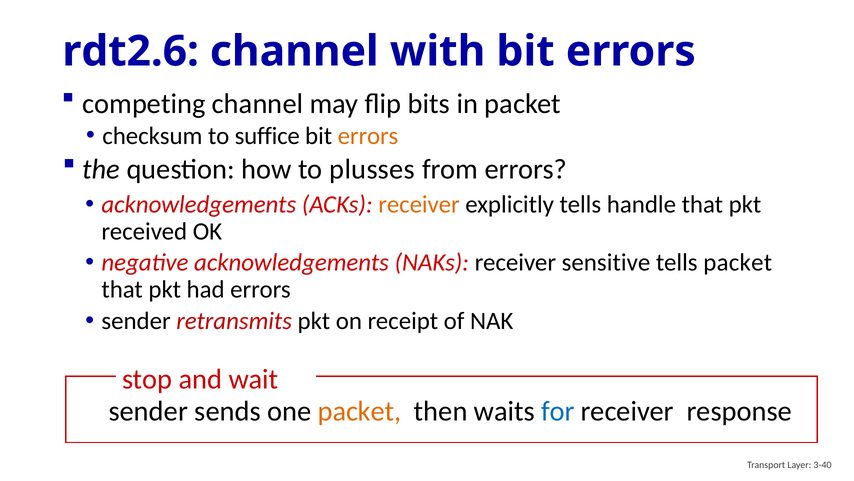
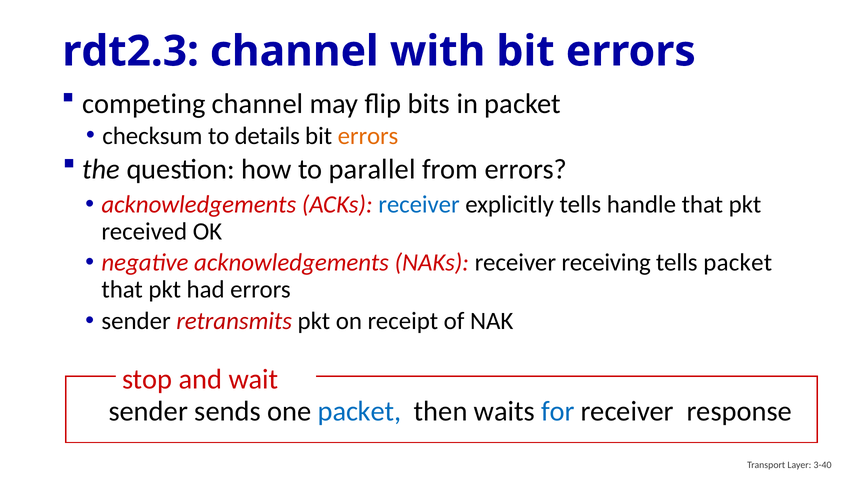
rdt2.6: rdt2.6 -> rdt2.3
suffice: suffice -> details
plusses: plusses -> parallel
receiver at (419, 204) colour: orange -> blue
sensitive: sensitive -> receiving
packet at (359, 411) colour: orange -> blue
